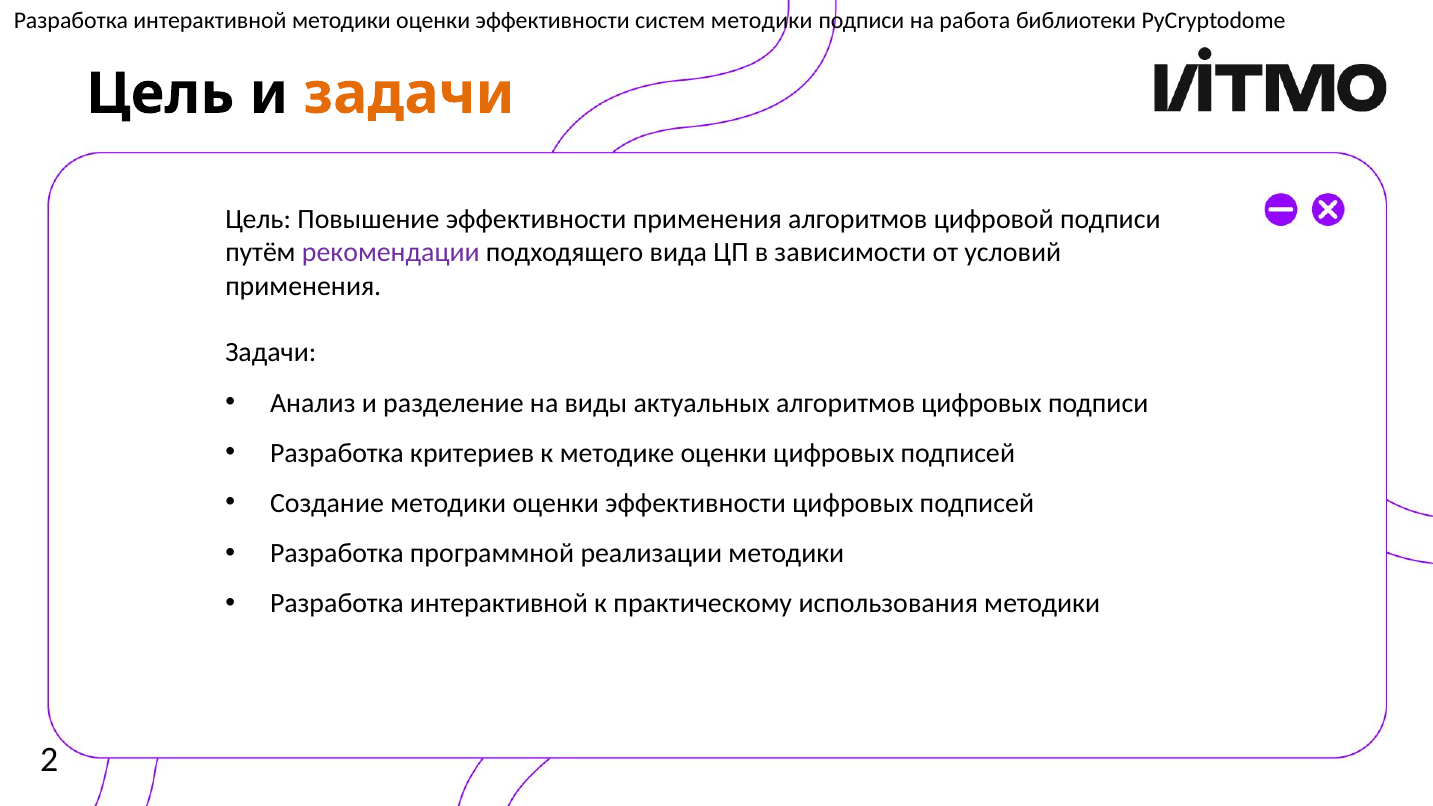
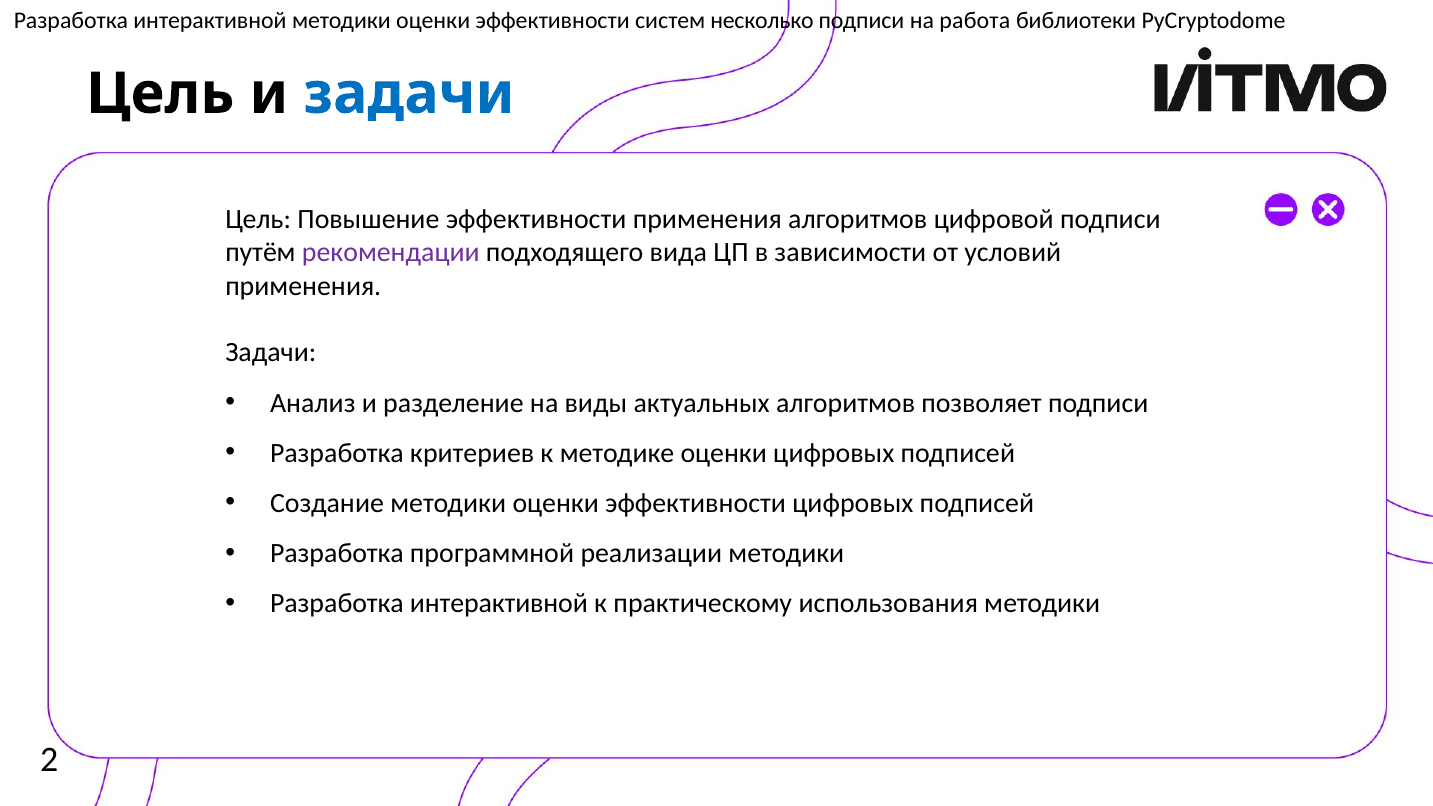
систем методики: методики -> несколько
задачи at (409, 94) colour: orange -> blue
алгоритмов цифровых: цифровых -> позволяет
